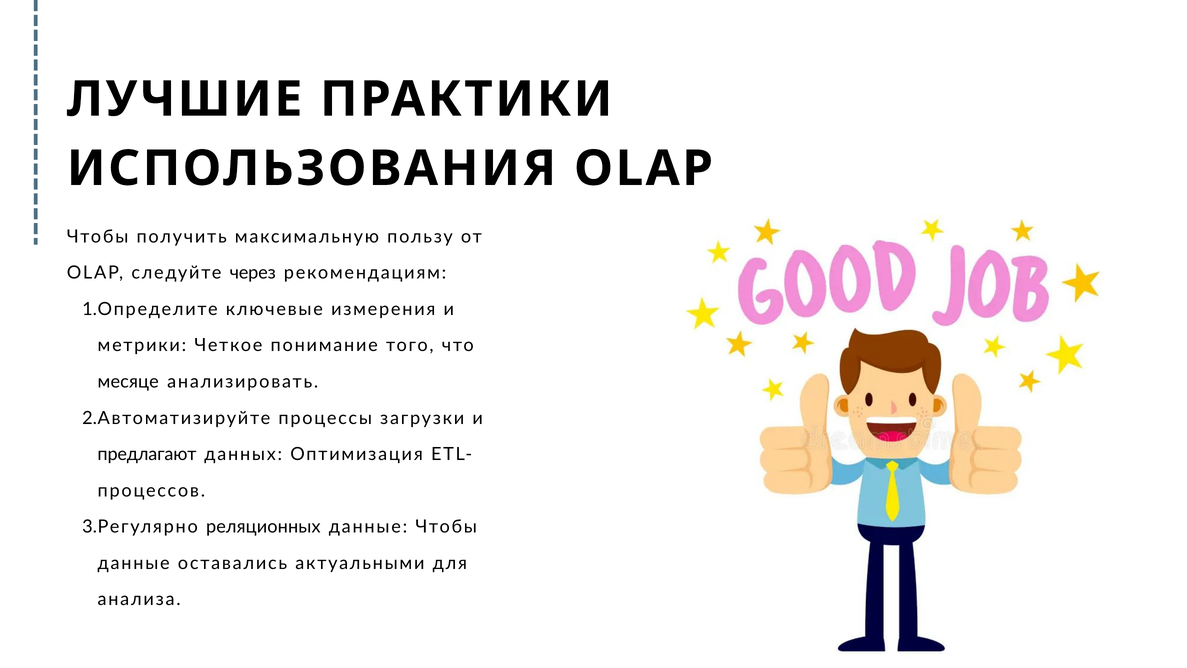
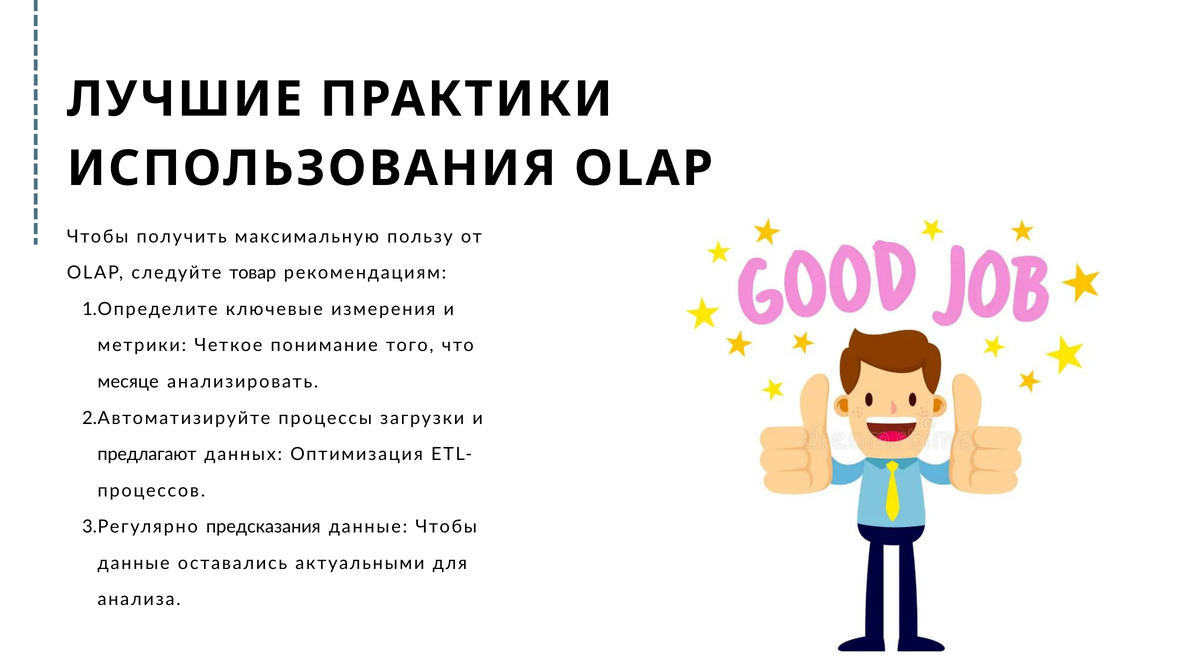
через: через -> товар
реляционных: реляционных -> предсказания
